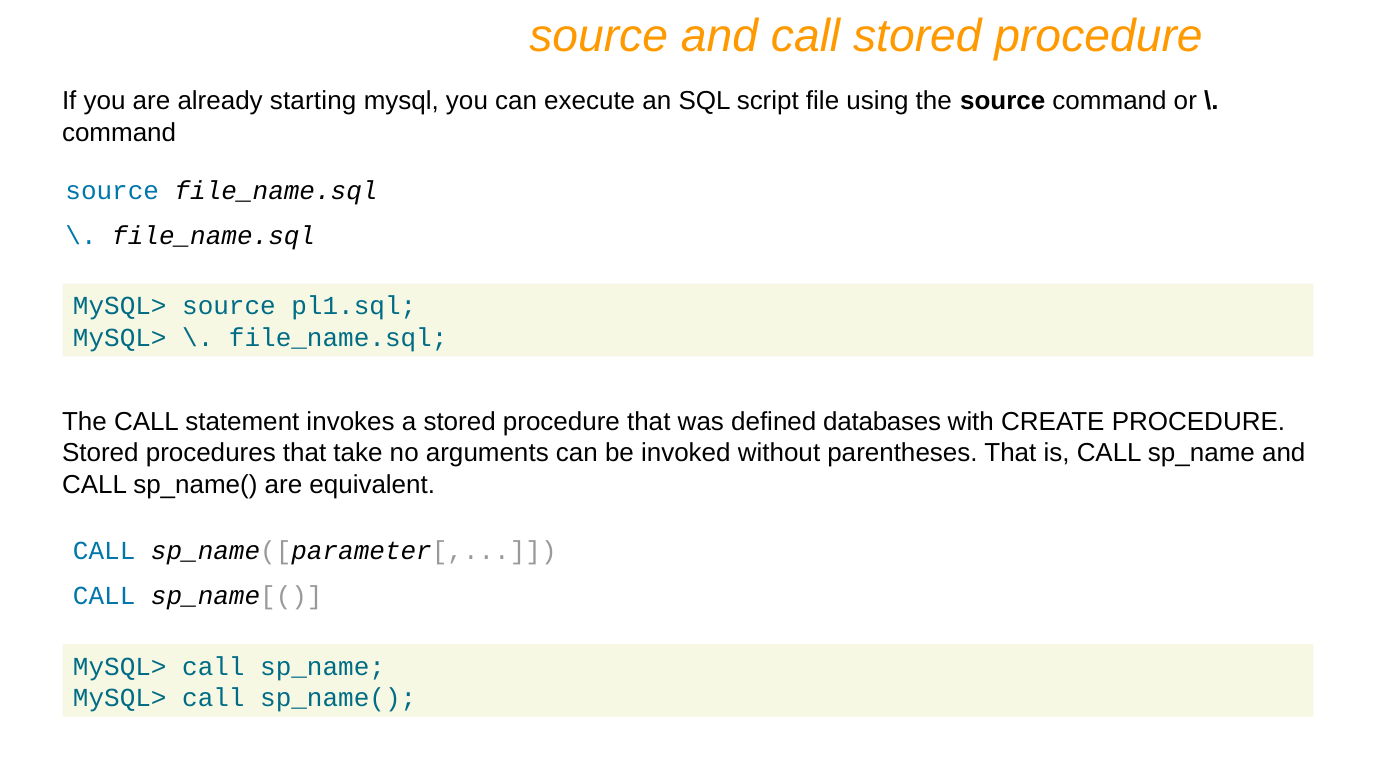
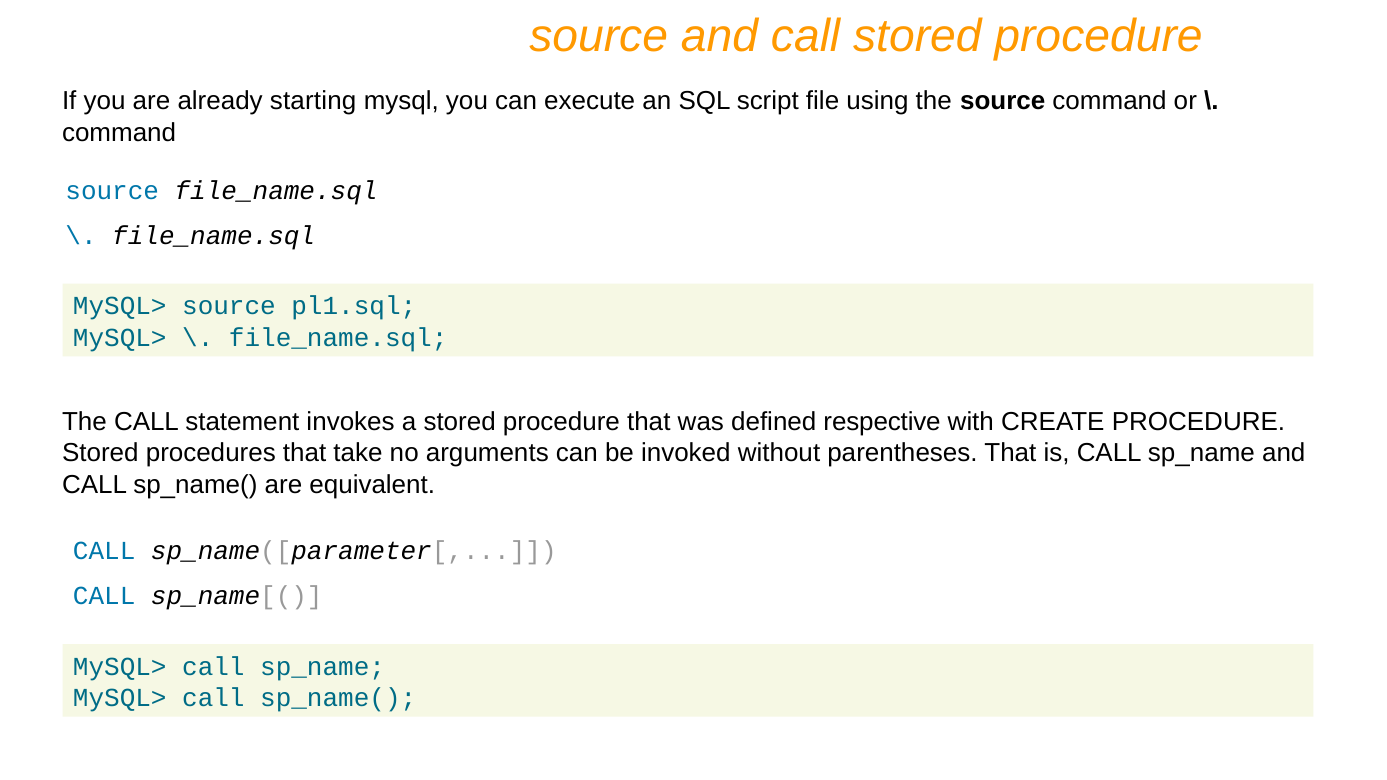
databases: databases -> respective
